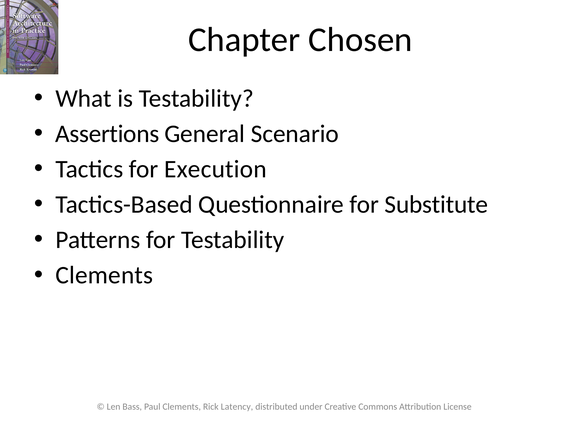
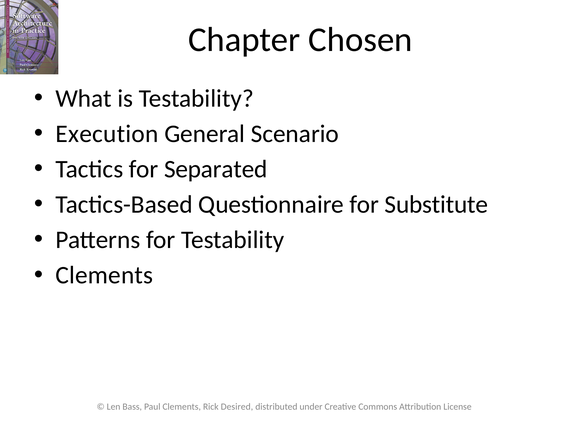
Assertions: Assertions -> Execution
Execution: Execution -> Separated
Latency: Latency -> Desired
